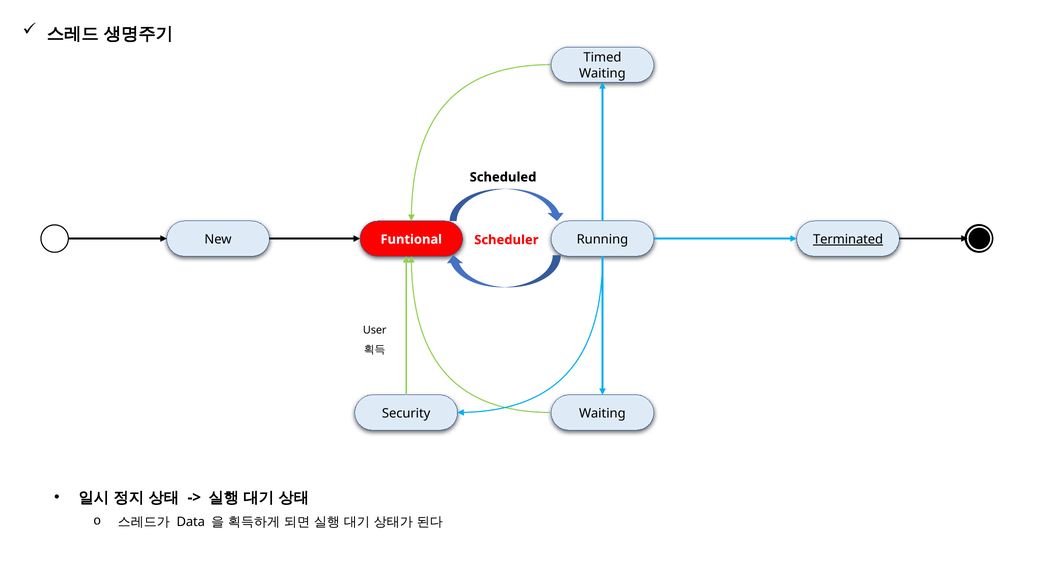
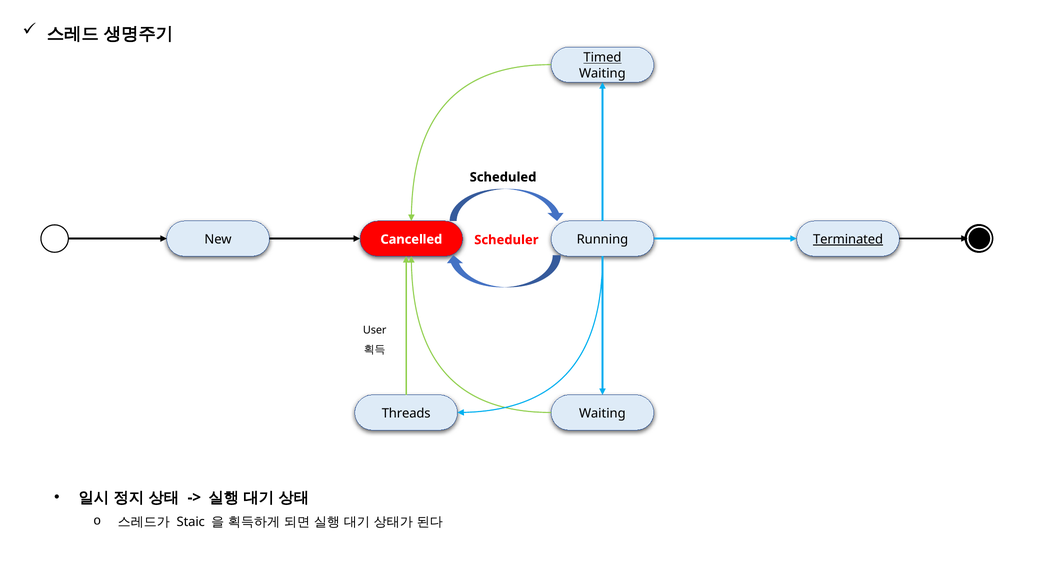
Timed underline: none -> present
Funtional: Funtional -> Cancelled
Security: Security -> Threads
Data: Data -> Staic
